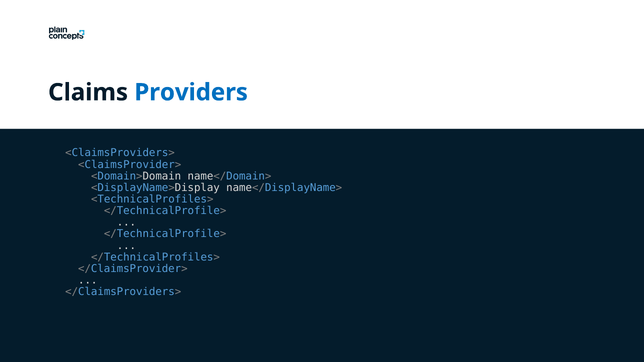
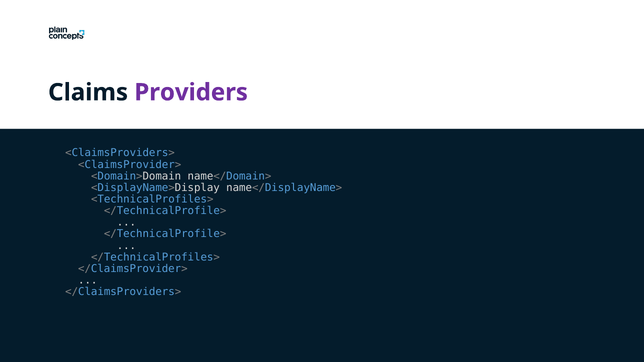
Providers colour: blue -> purple
